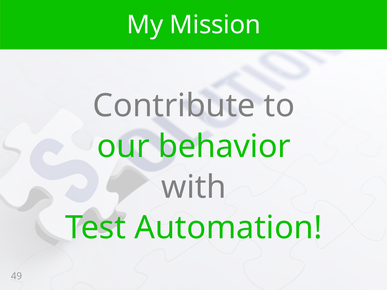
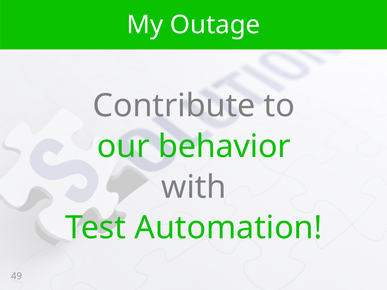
Mission: Mission -> Outage
